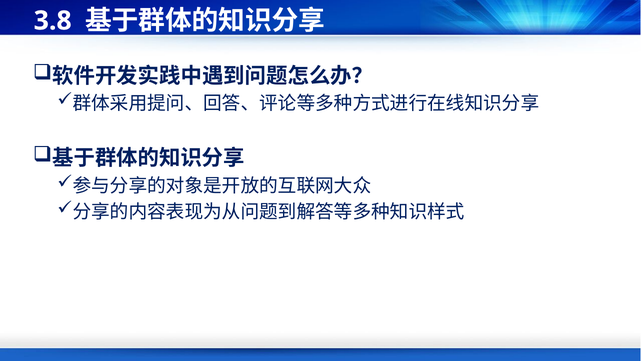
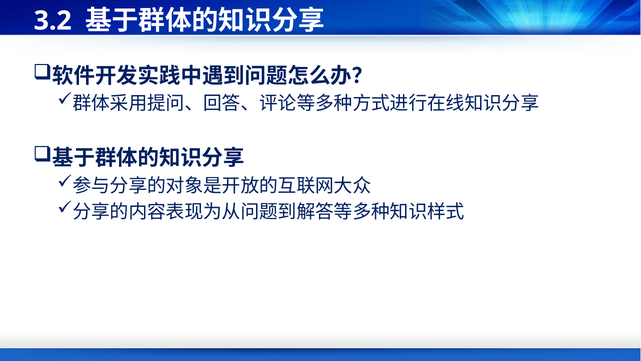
3.8: 3.8 -> 3.2
